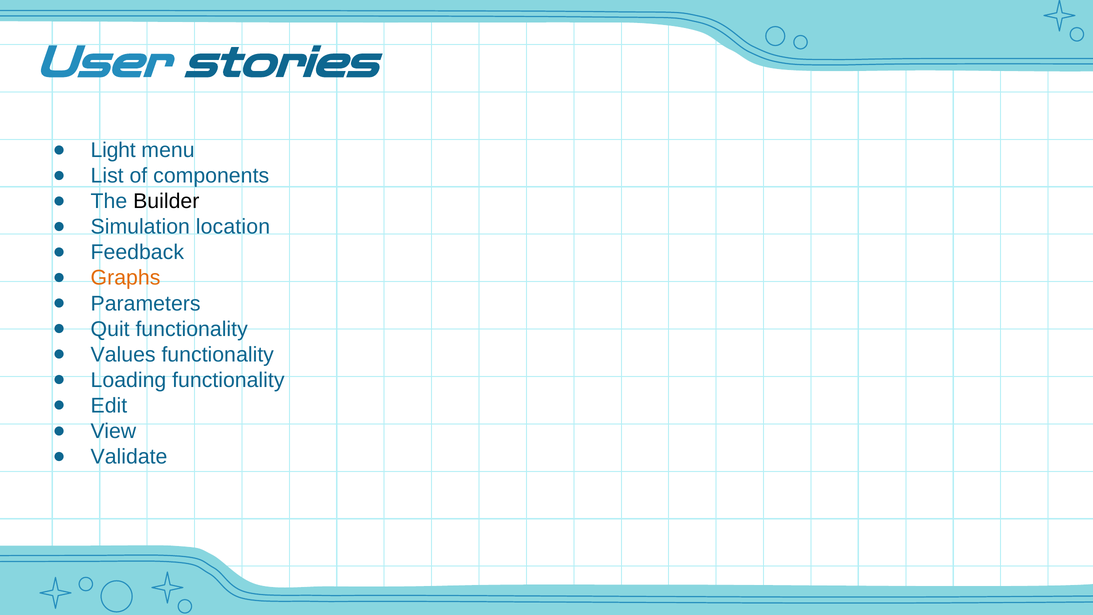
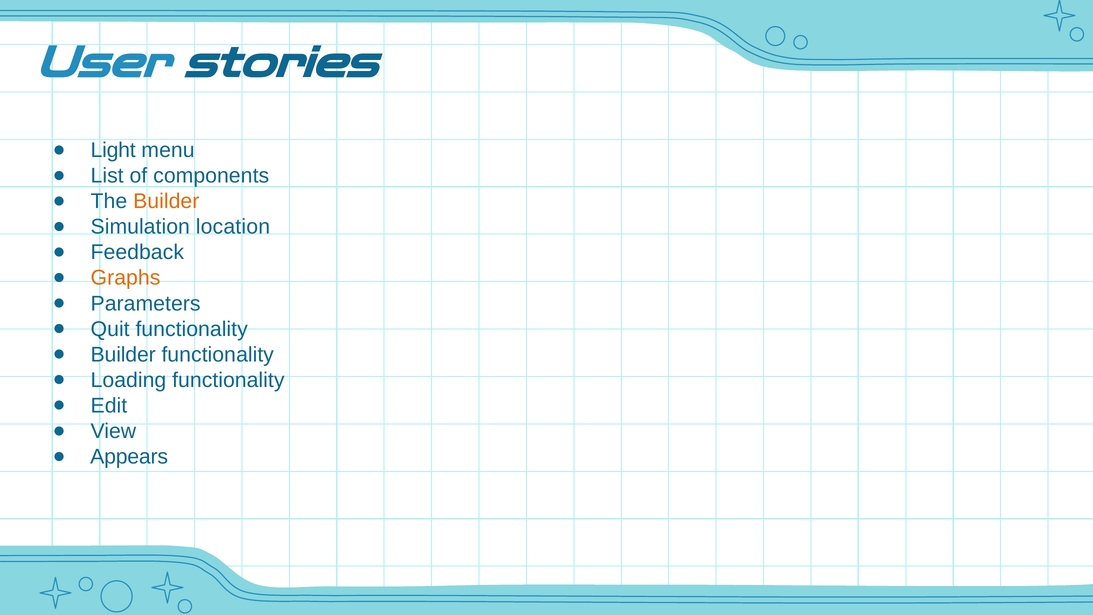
Builder at (166, 201) colour: black -> orange
Values at (123, 354): Values -> Builder
Validate: Validate -> Appears
